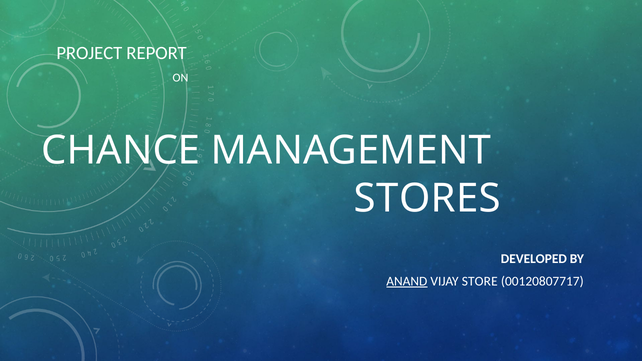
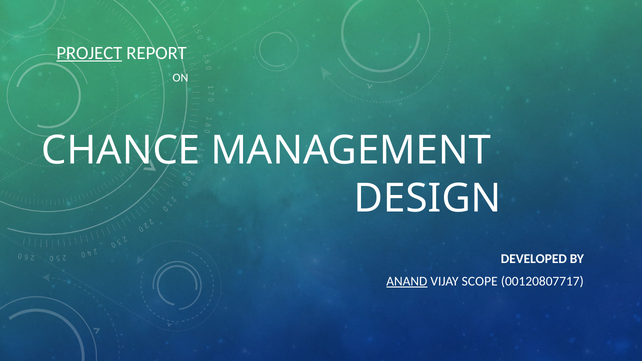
PROJECT underline: none -> present
STORES: STORES -> DESIGN
STORE: STORE -> SCOPE
